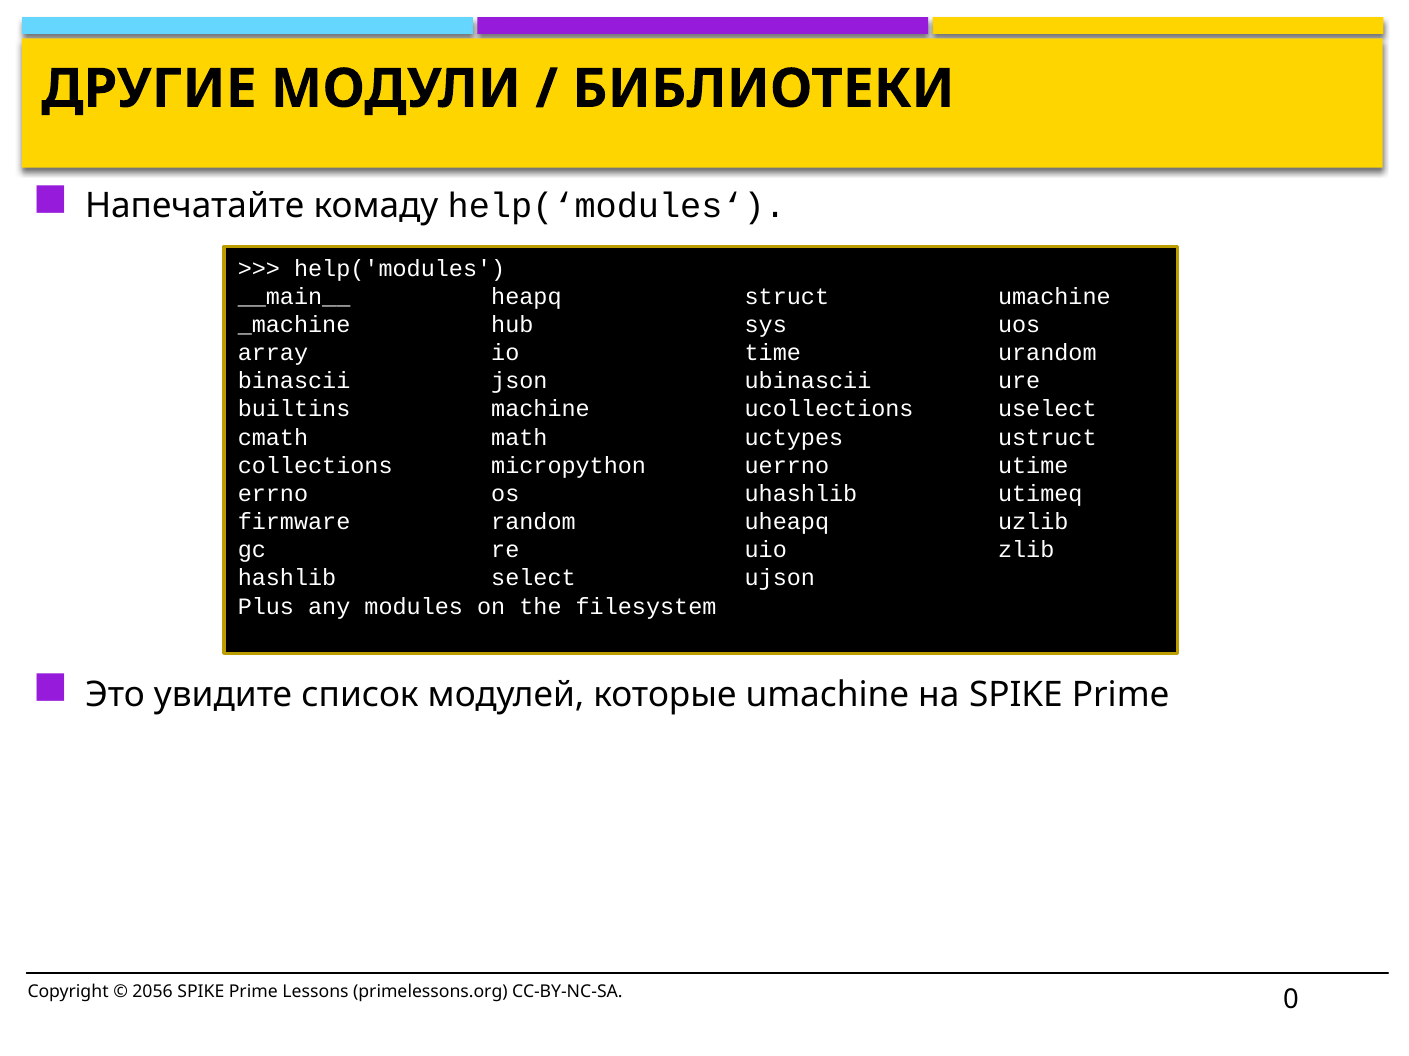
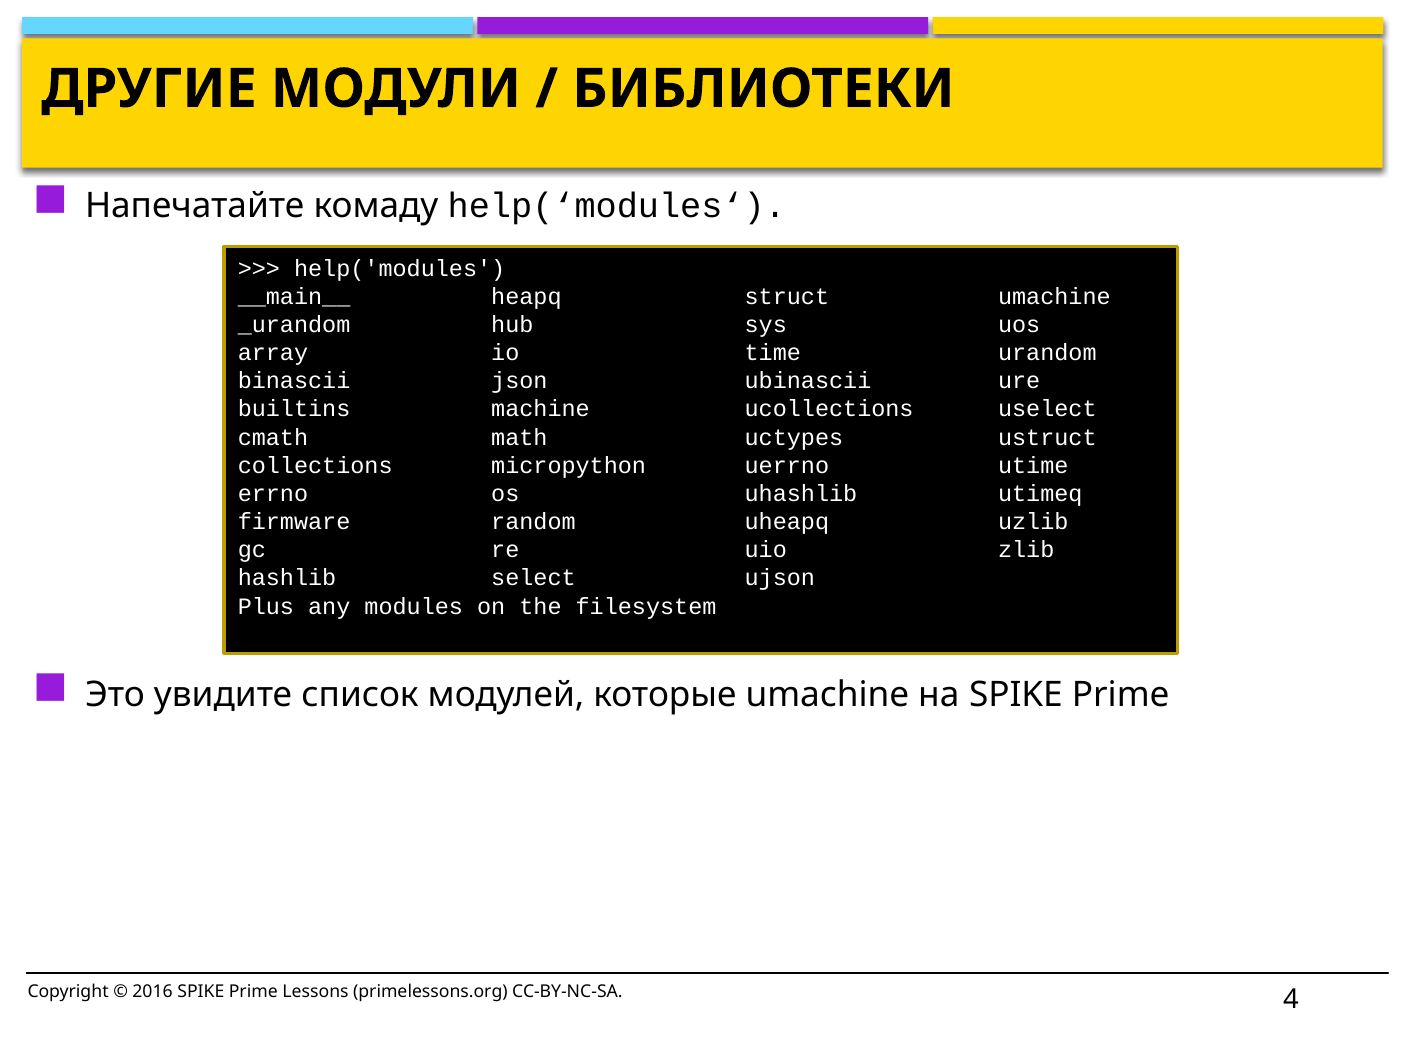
_machine: _machine -> _urandom
2056: 2056 -> 2016
0: 0 -> 4
